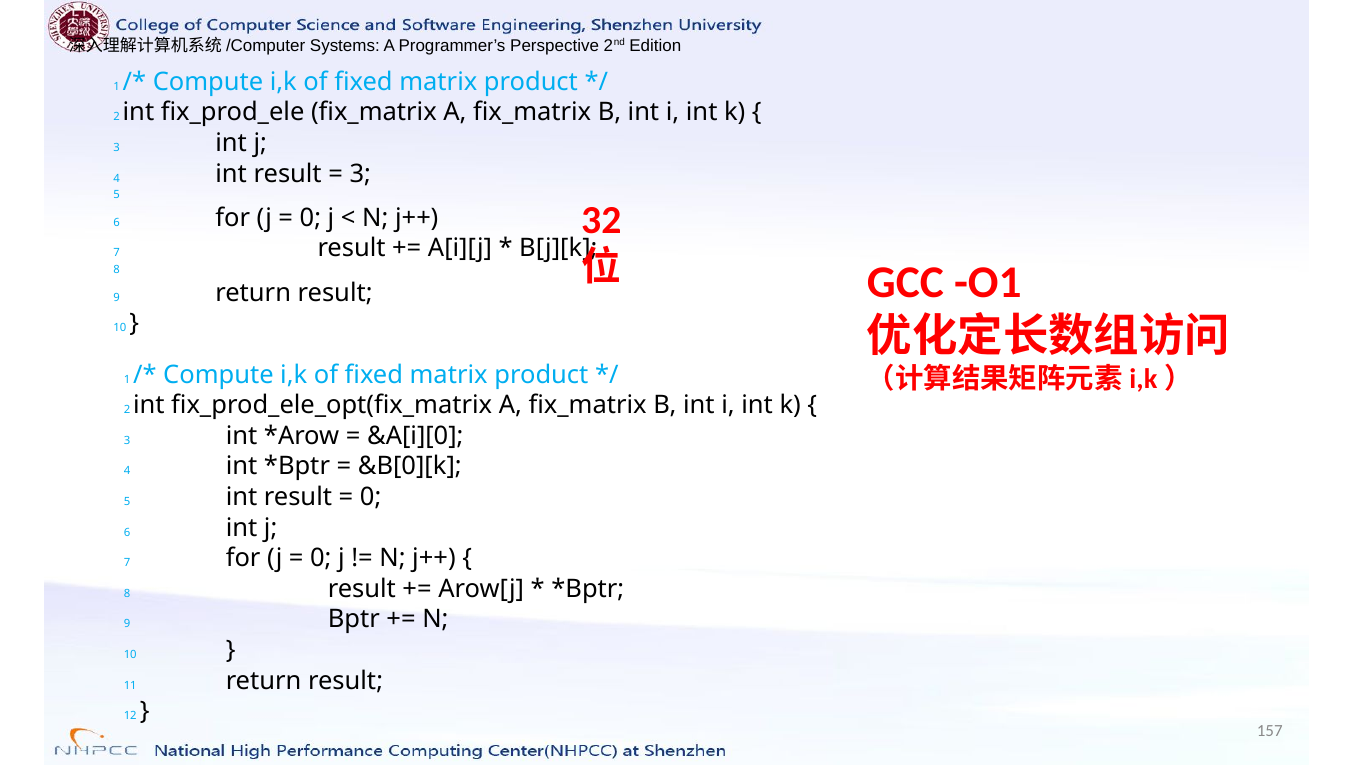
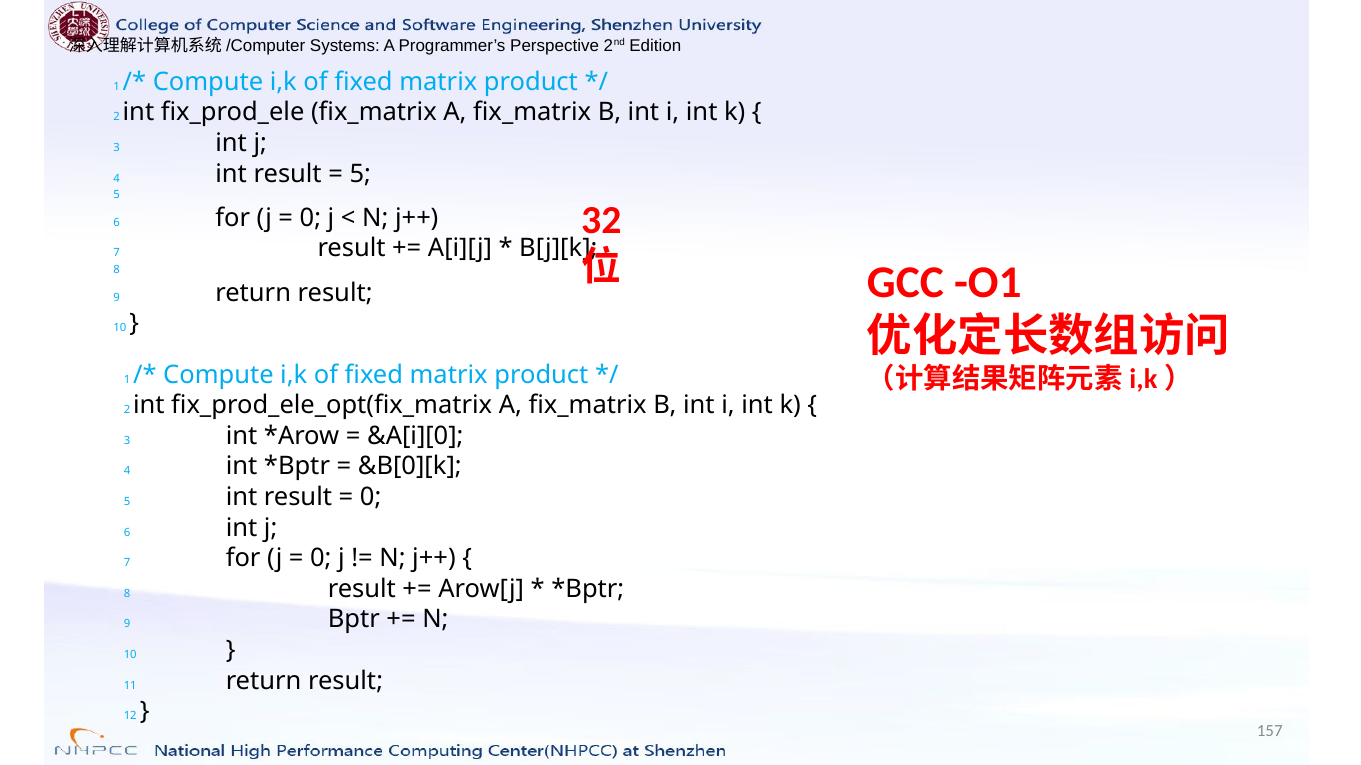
3 at (360, 174): 3 -> 5
